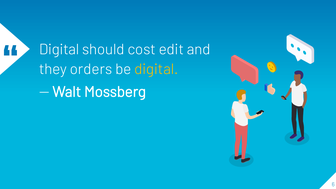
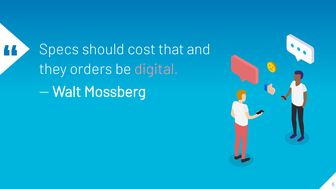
Digital at (59, 50): Digital -> Specs
edit: edit -> that
digital at (156, 69) colour: yellow -> pink
